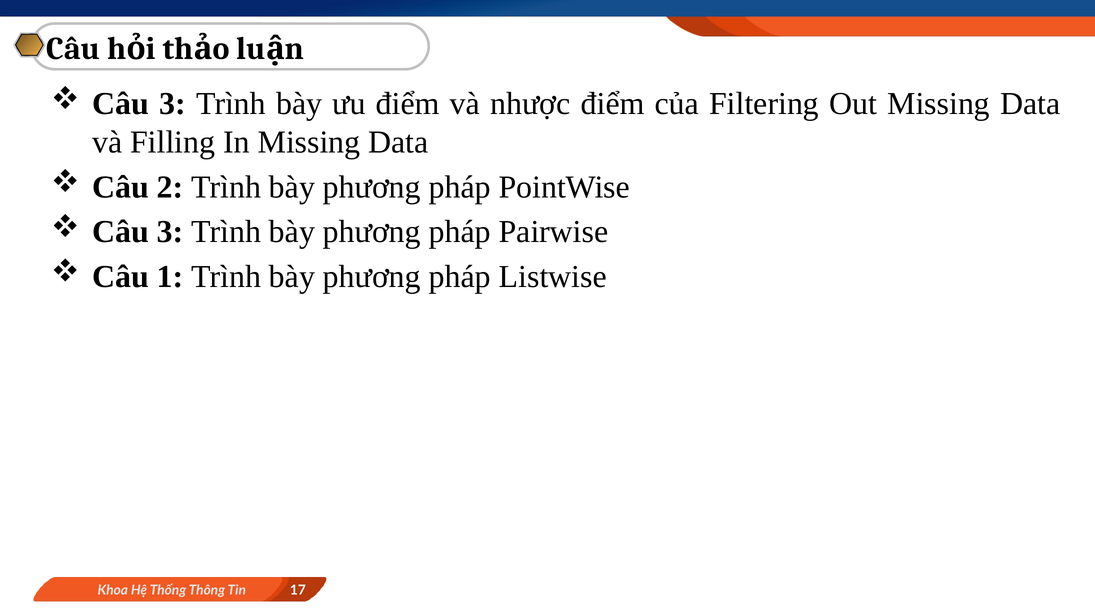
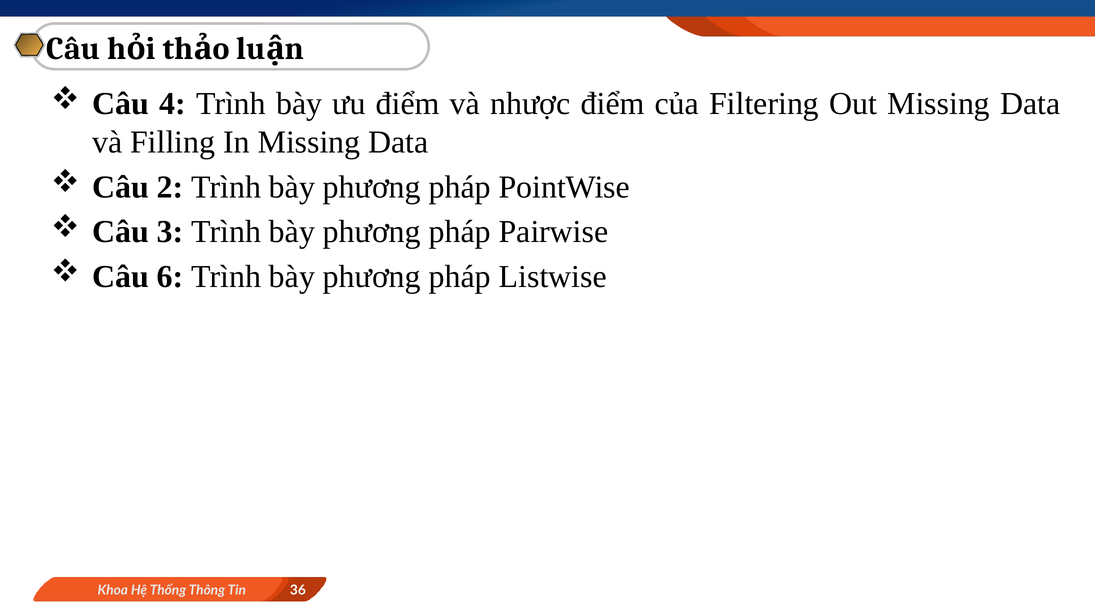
3 at (173, 104): 3 -> 4
1: 1 -> 6
17: 17 -> 36
